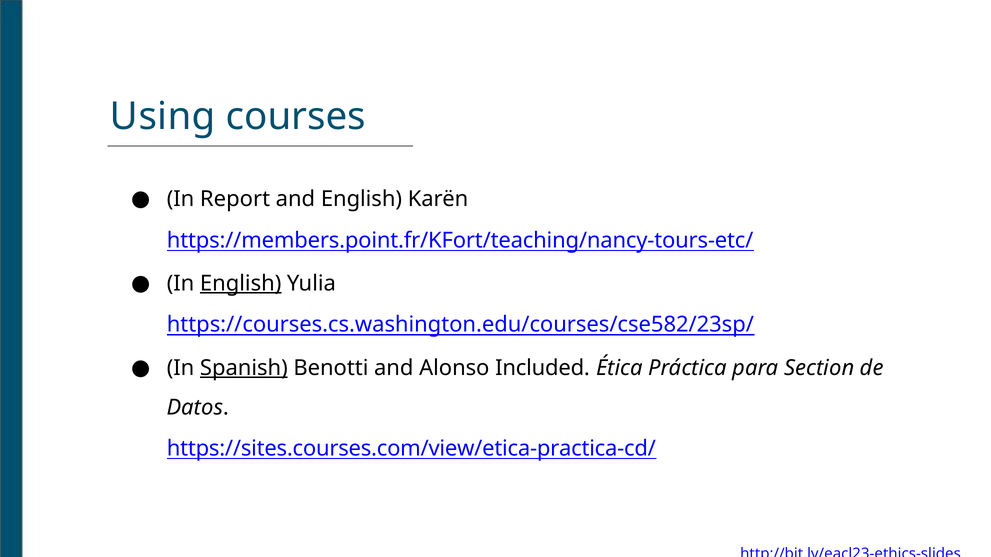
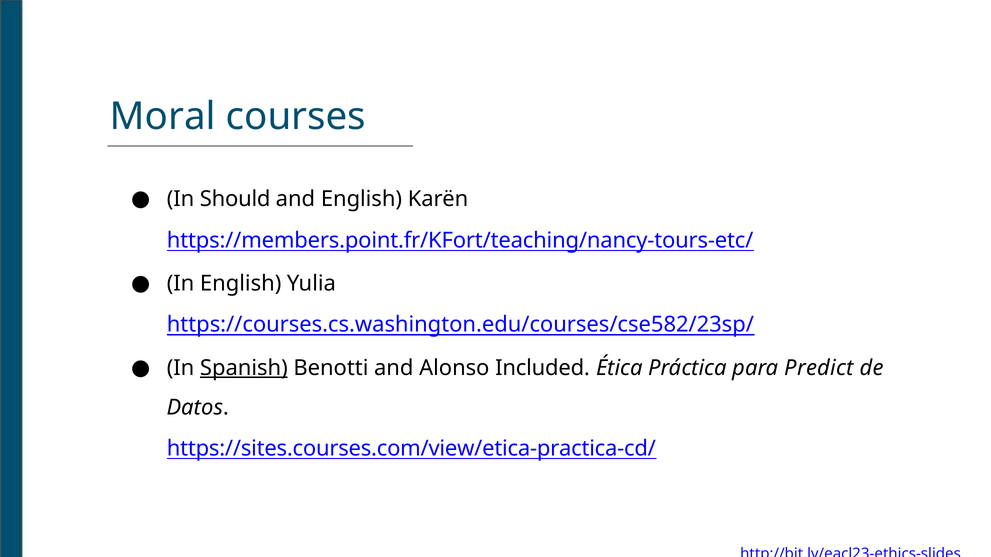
Using: Using -> Moral
Report: Report -> Should
English at (241, 284) underline: present -> none
Section: Section -> Predict
